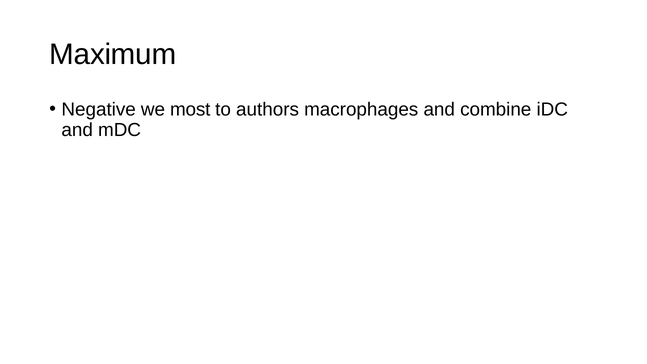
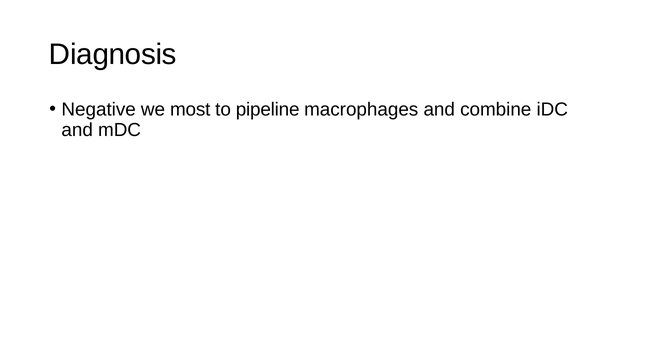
Maximum: Maximum -> Diagnosis
authors: authors -> pipeline
